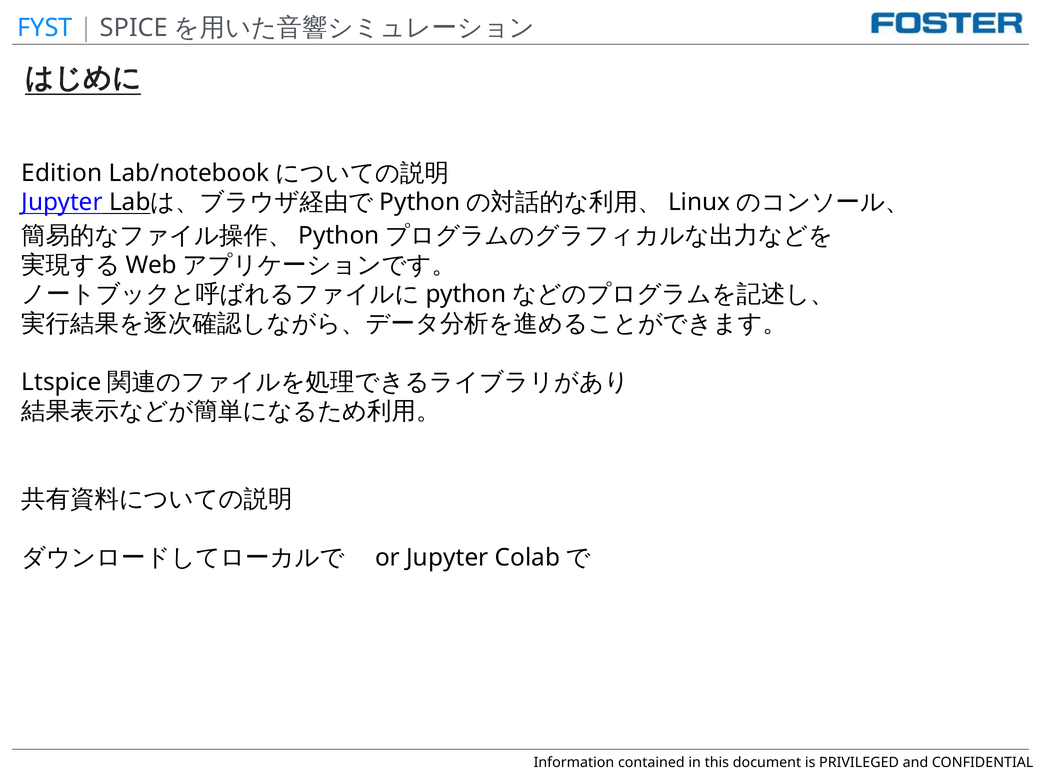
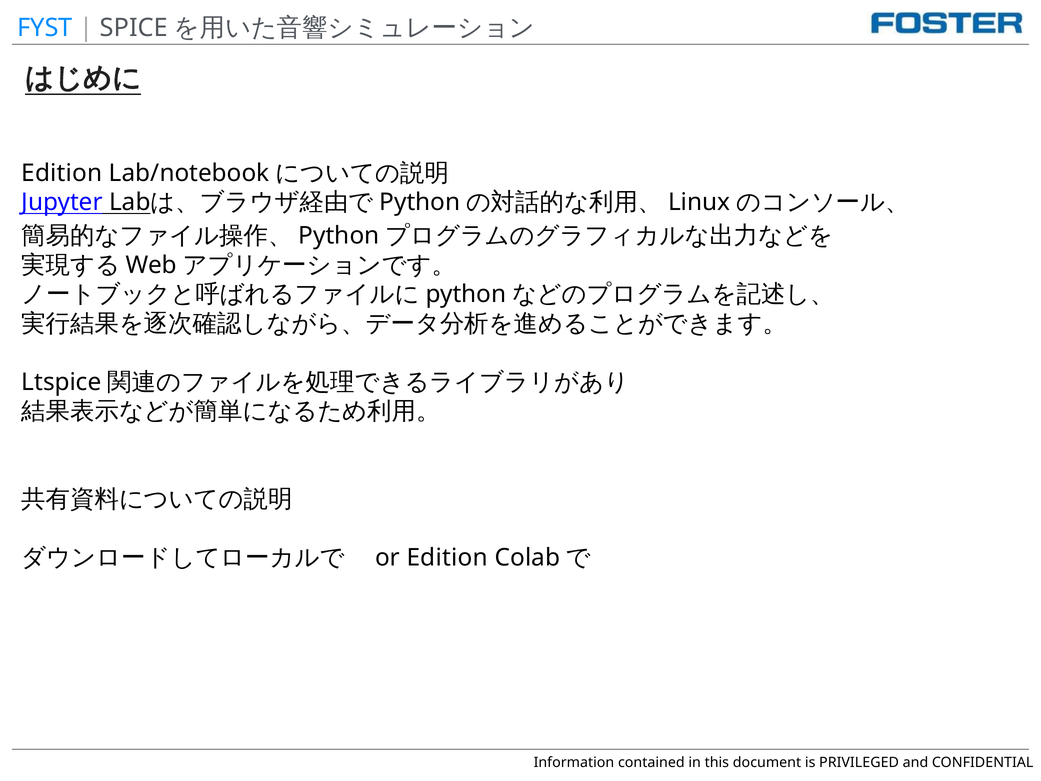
or Jupyter: Jupyter -> Edition
